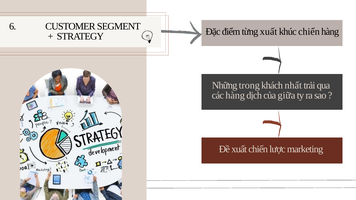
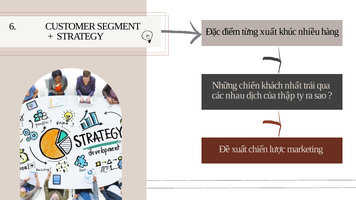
khúc chiến: chiến -> nhiều
Những trong: trong -> chiến
các hàng: hàng -> nhau
giữa: giữa -> thập
